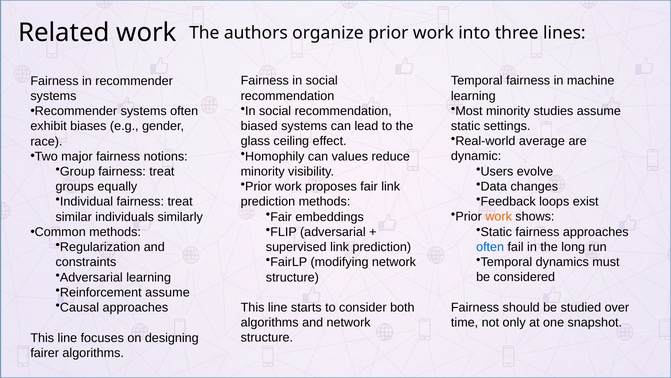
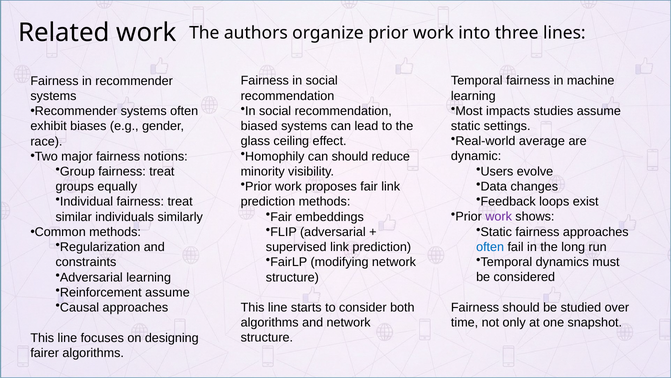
Most minority: minority -> impacts
can values: values -> should
work at (499, 216) colour: orange -> purple
